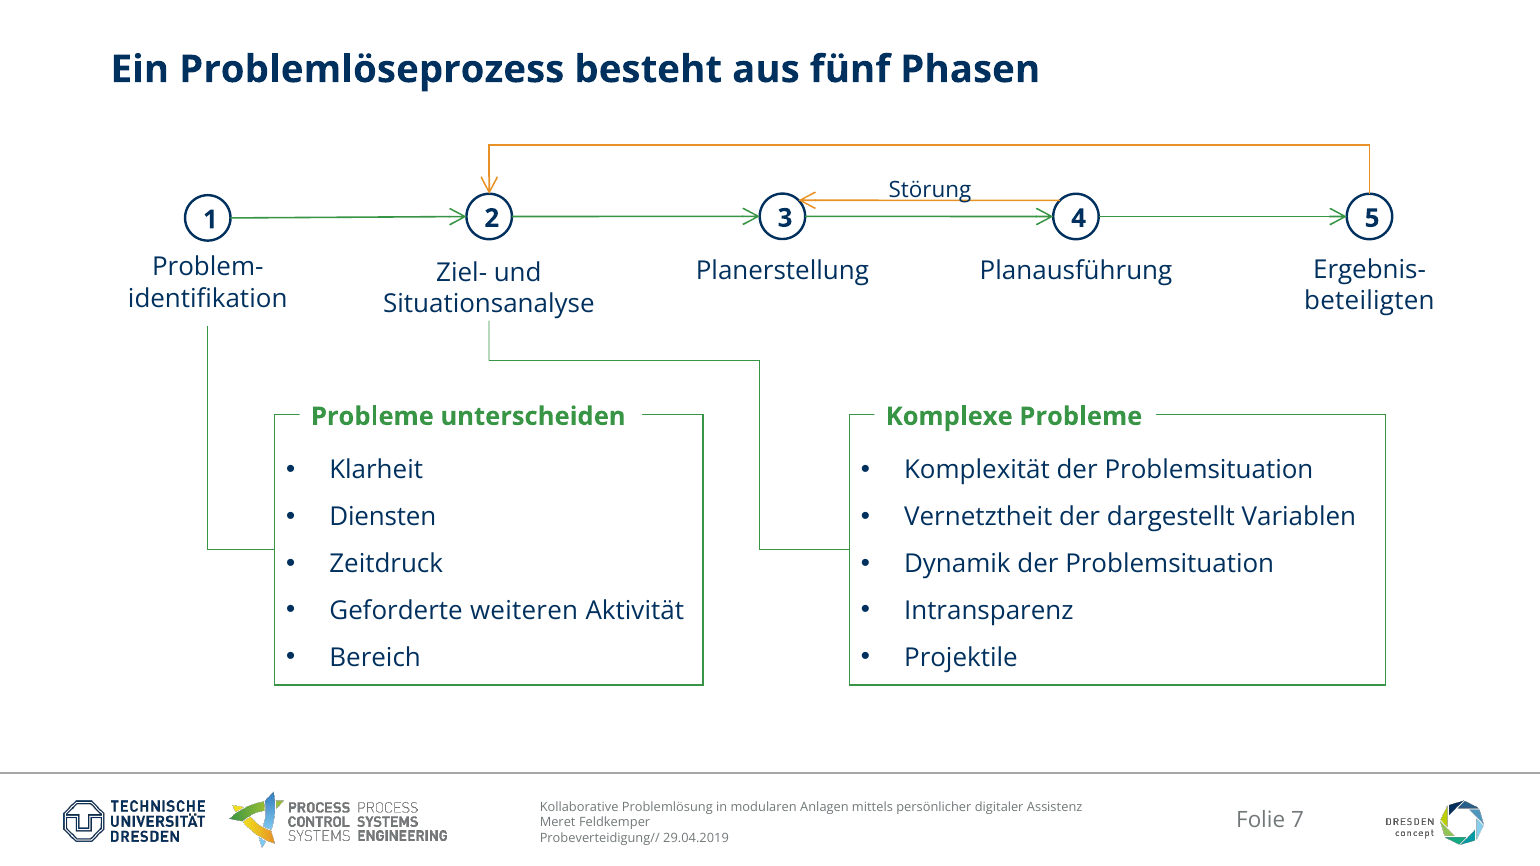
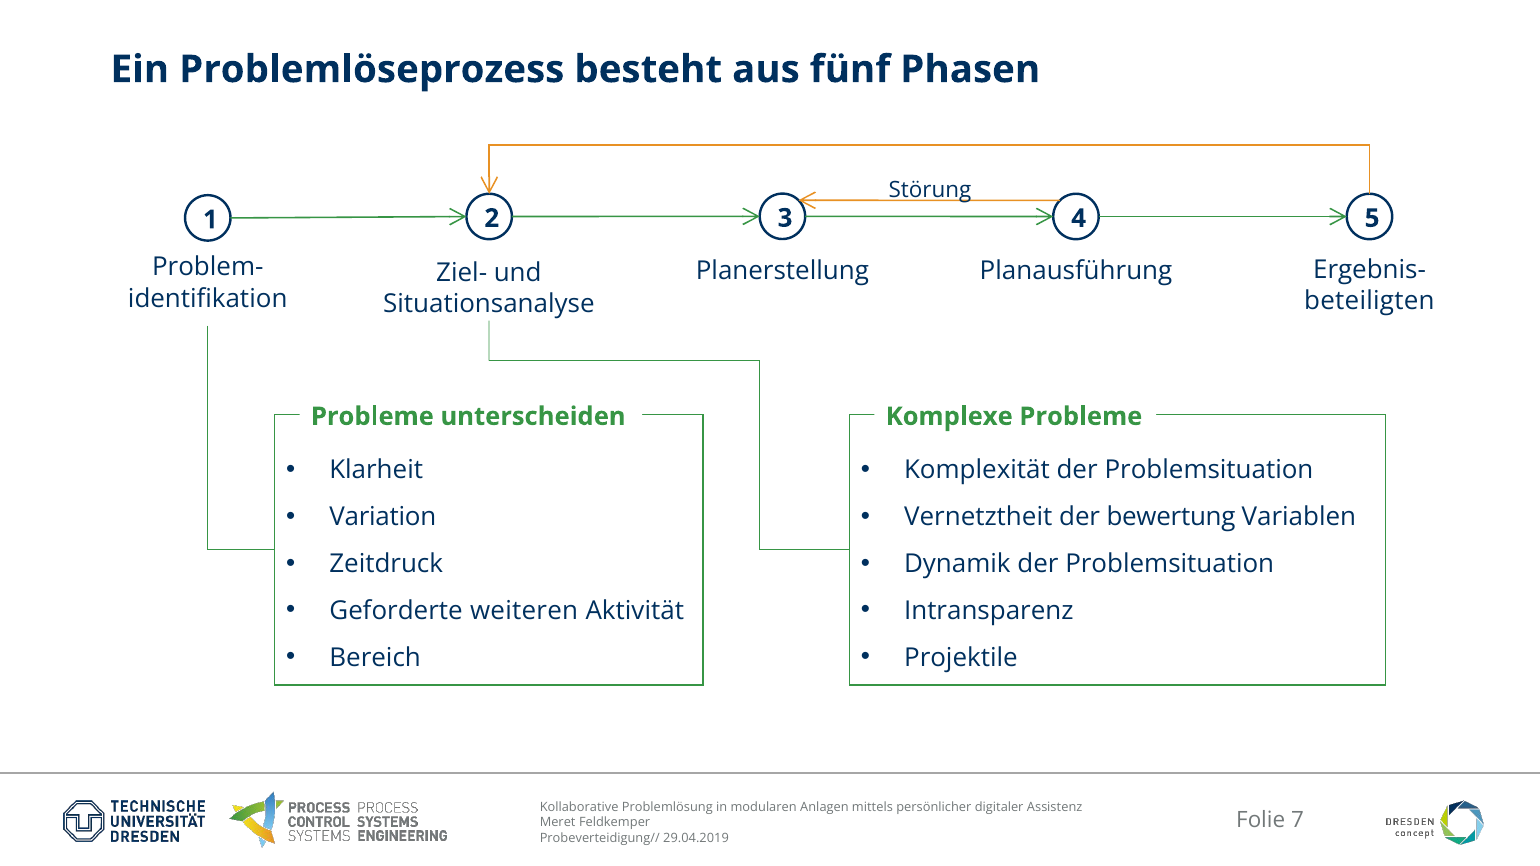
Diensten: Diensten -> Variation
dargestellt: dargestellt -> bewertung
